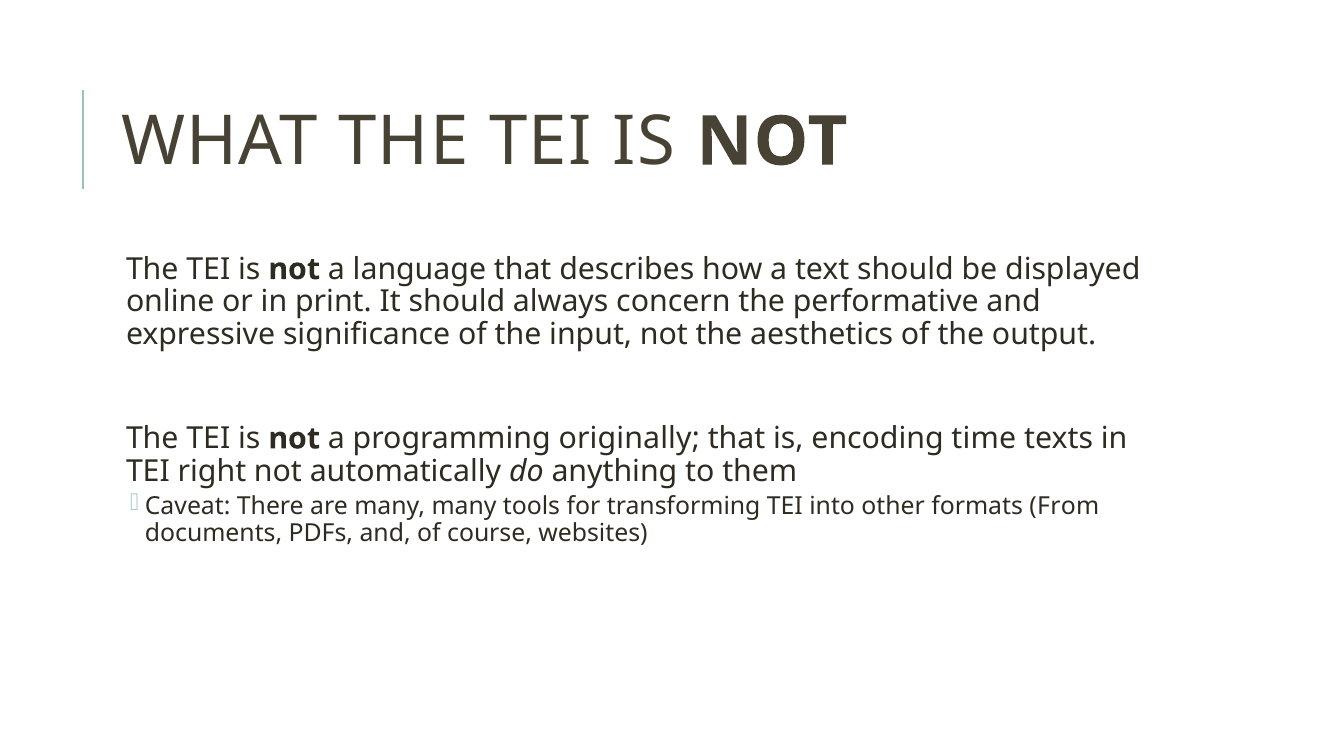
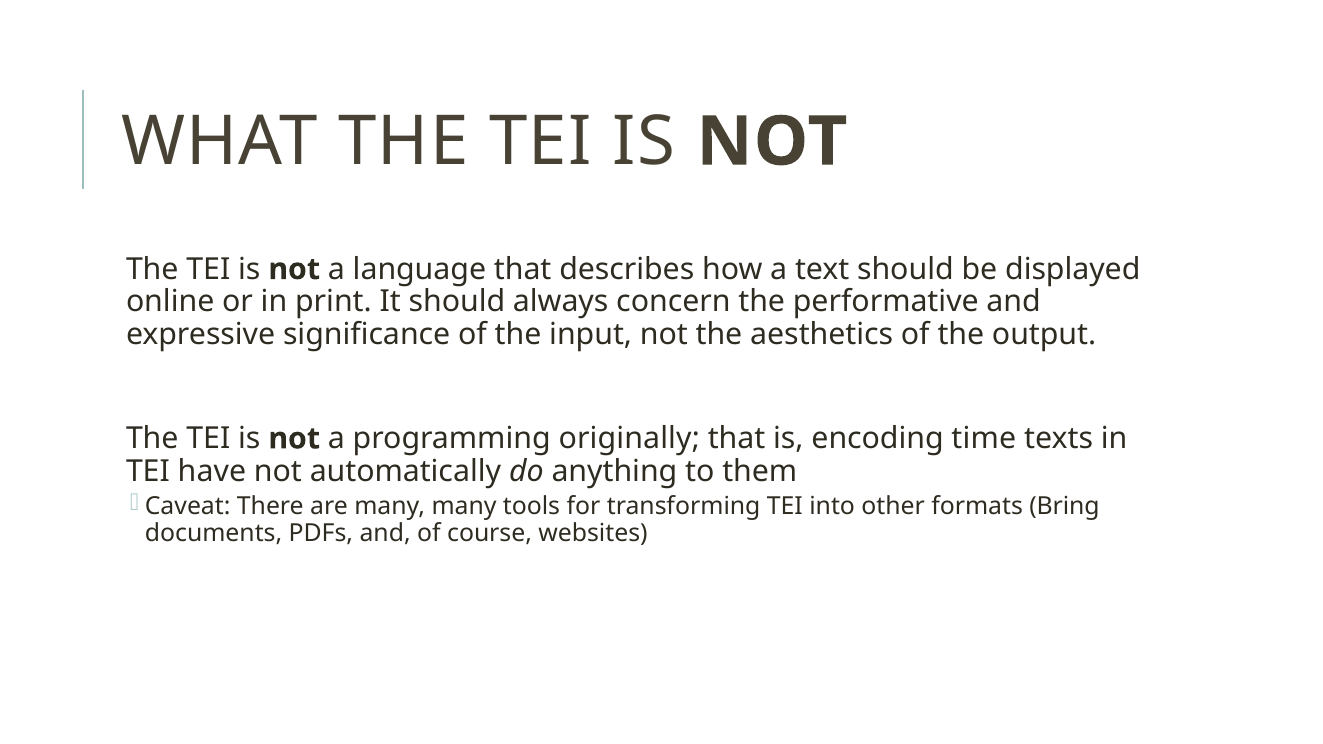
right: right -> have
From: From -> Bring
